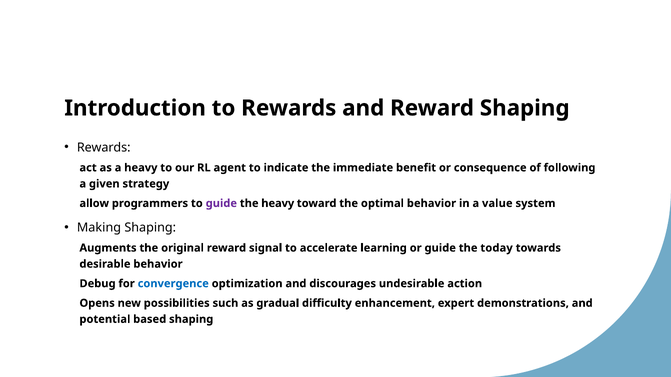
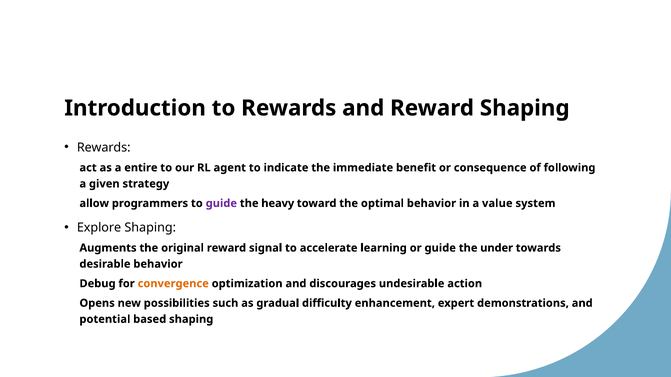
a heavy: heavy -> entire
Making: Making -> Explore
today: today -> under
convergence colour: blue -> orange
